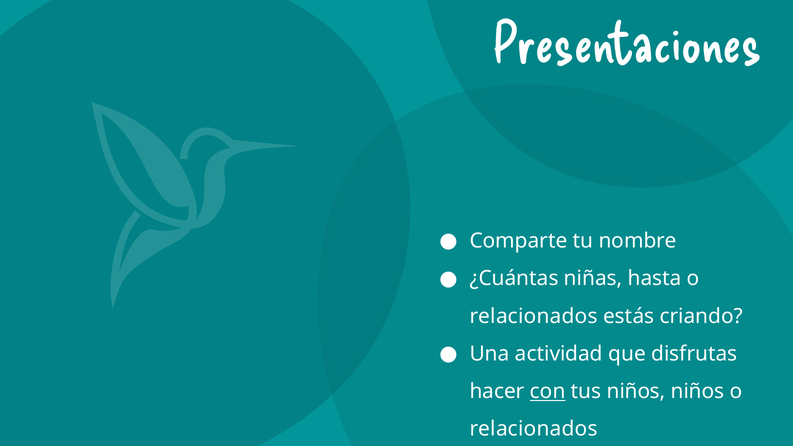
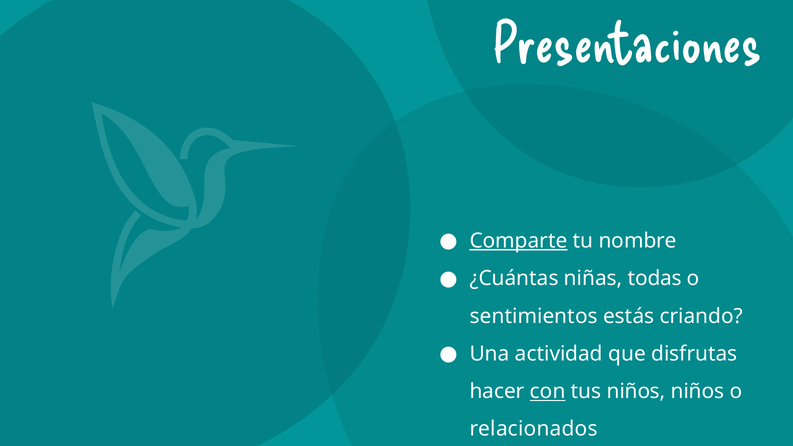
Comparte underline: none -> present
hasta: hasta -> todas
relacionados at (534, 316): relacionados -> sentimientos
